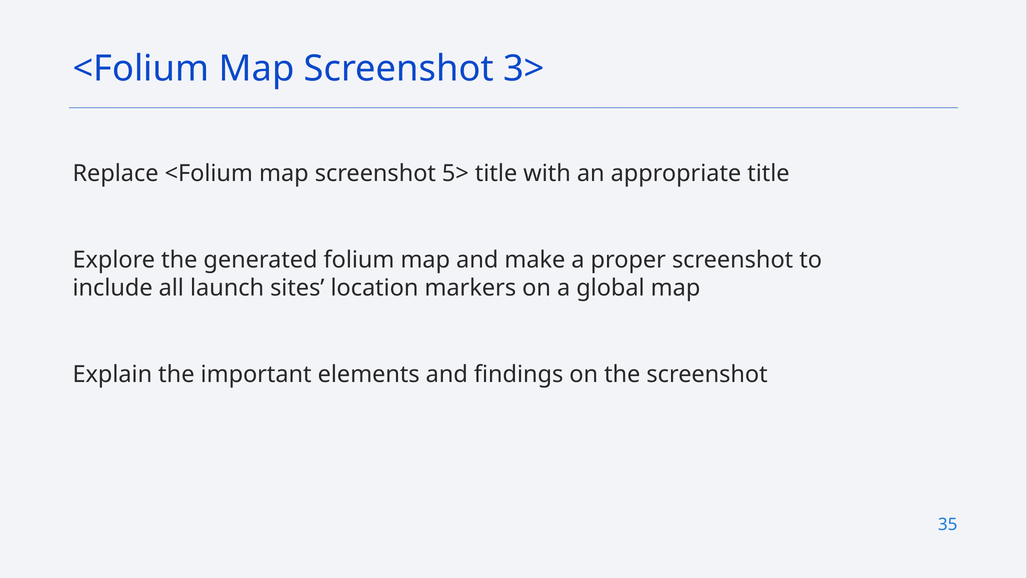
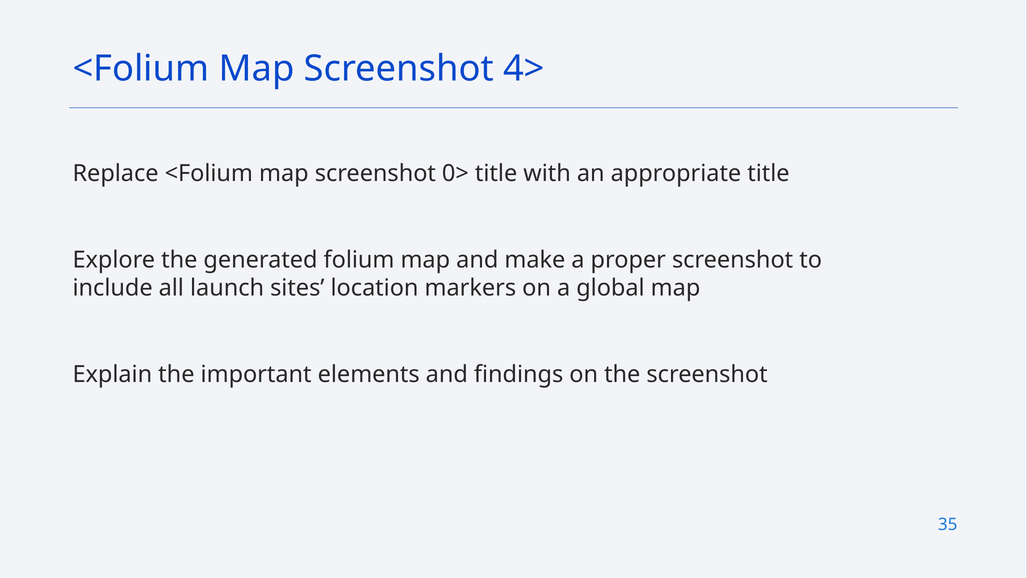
3>: 3> -> 4>
5>: 5> -> 0>
